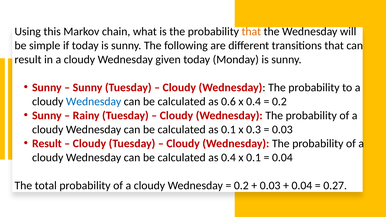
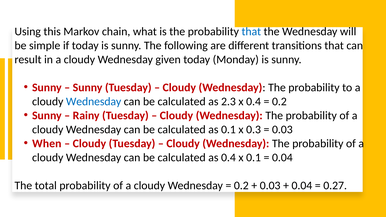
that at (251, 31) colour: orange -> blue
0.6: 0.6 -> 2.3
Result at (47, 144): Result -> When
